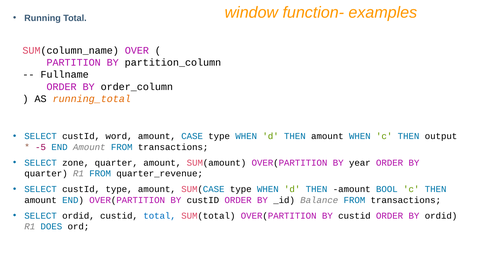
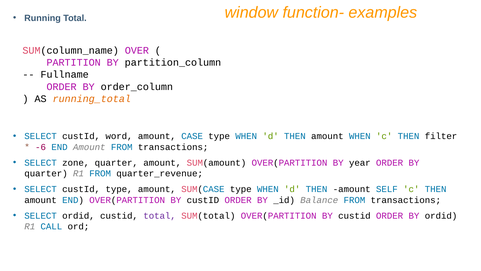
output: output -> filter
-5: -5 -> -6
BOOL: BOOL -> SELF
total at (160, 215) colour: blue -> purple
DOES: DOES -> CALL
